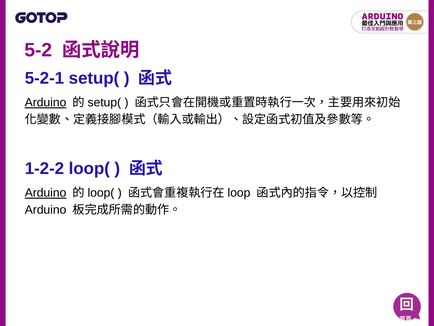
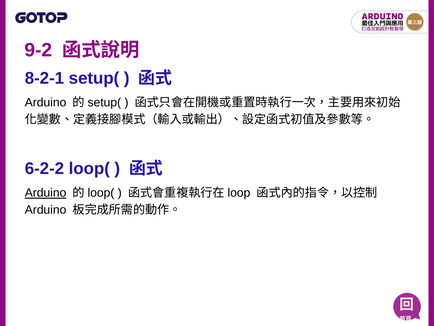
5-2: 5-2 -> 9-2
5-2-1: 5-2-1 -> 8-2-1
Arduino at (46, 102) underline: present -> none
1-2-2: 1-2-2 -> 6-2-2
